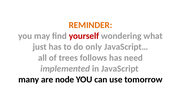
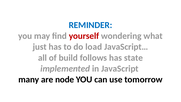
REMINDER colour: orange -> blue
only: only -> load
trees: trees -> build
need: need -> state
